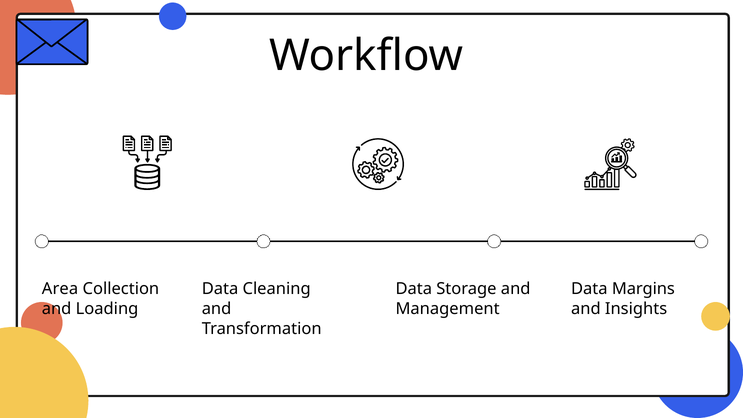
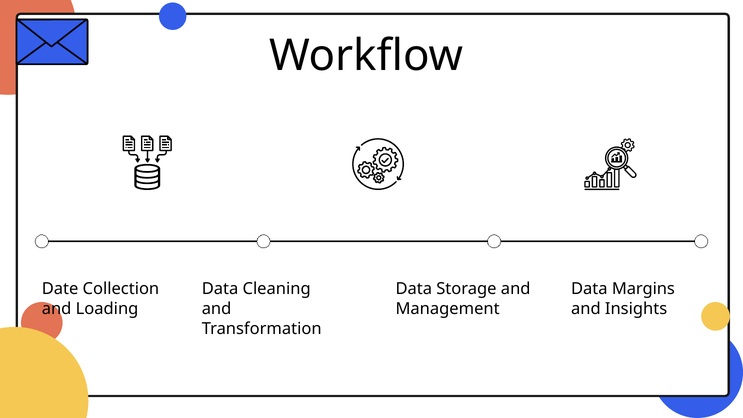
Area: Area -> Date
